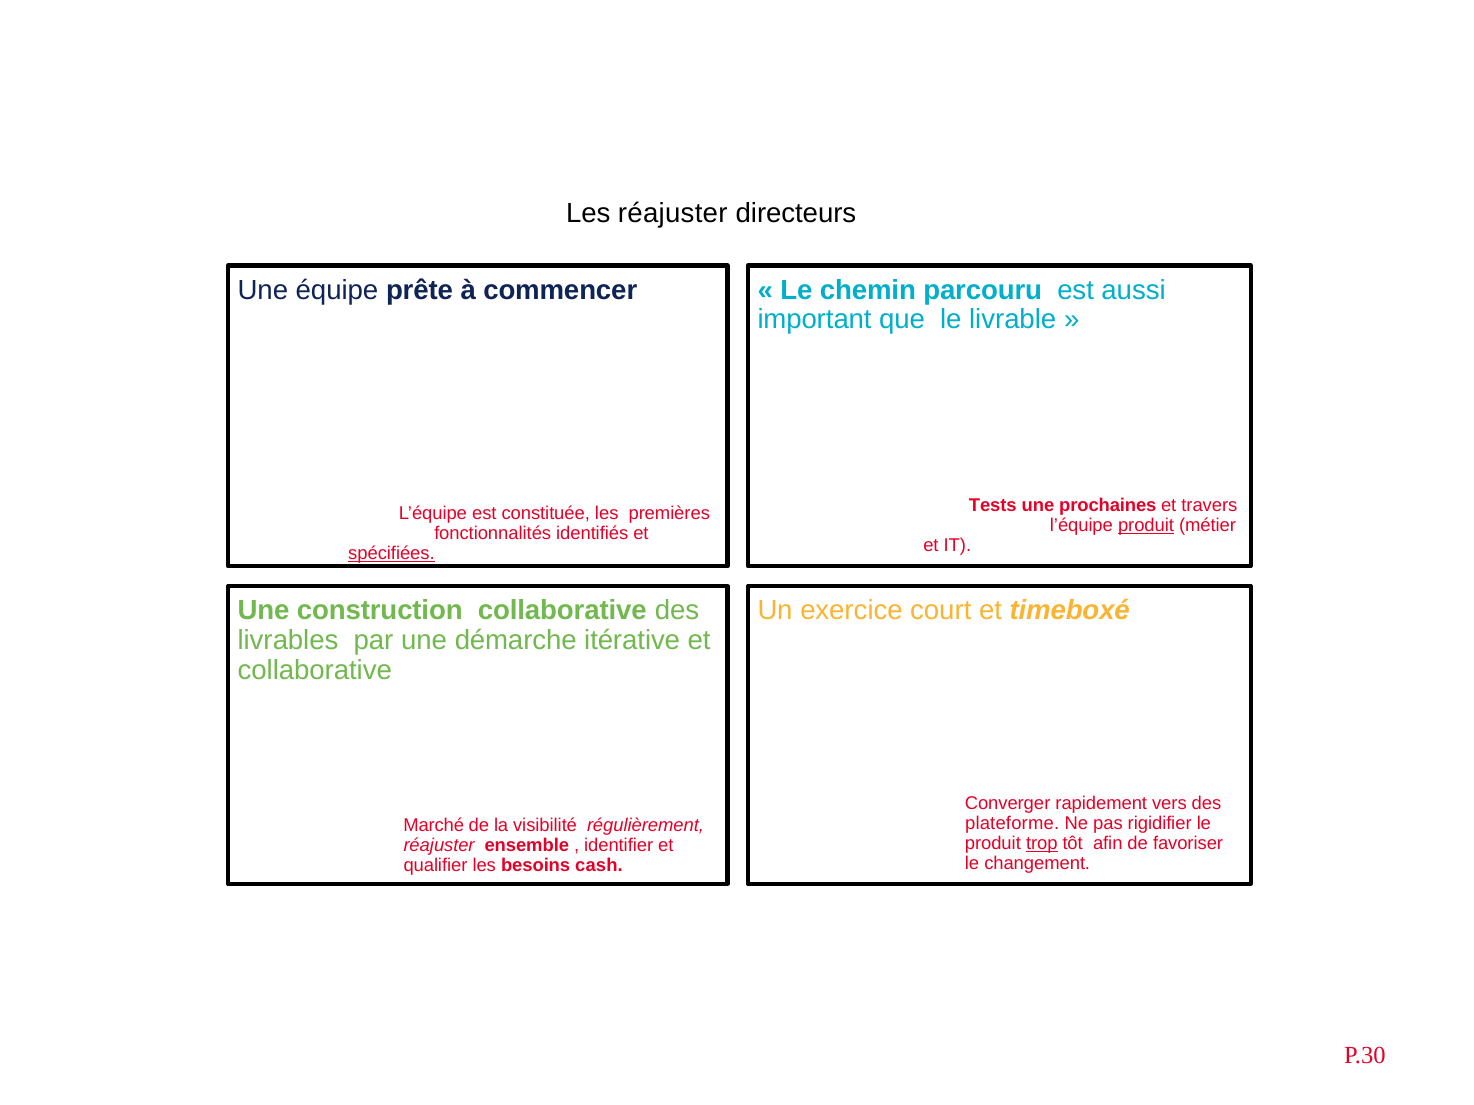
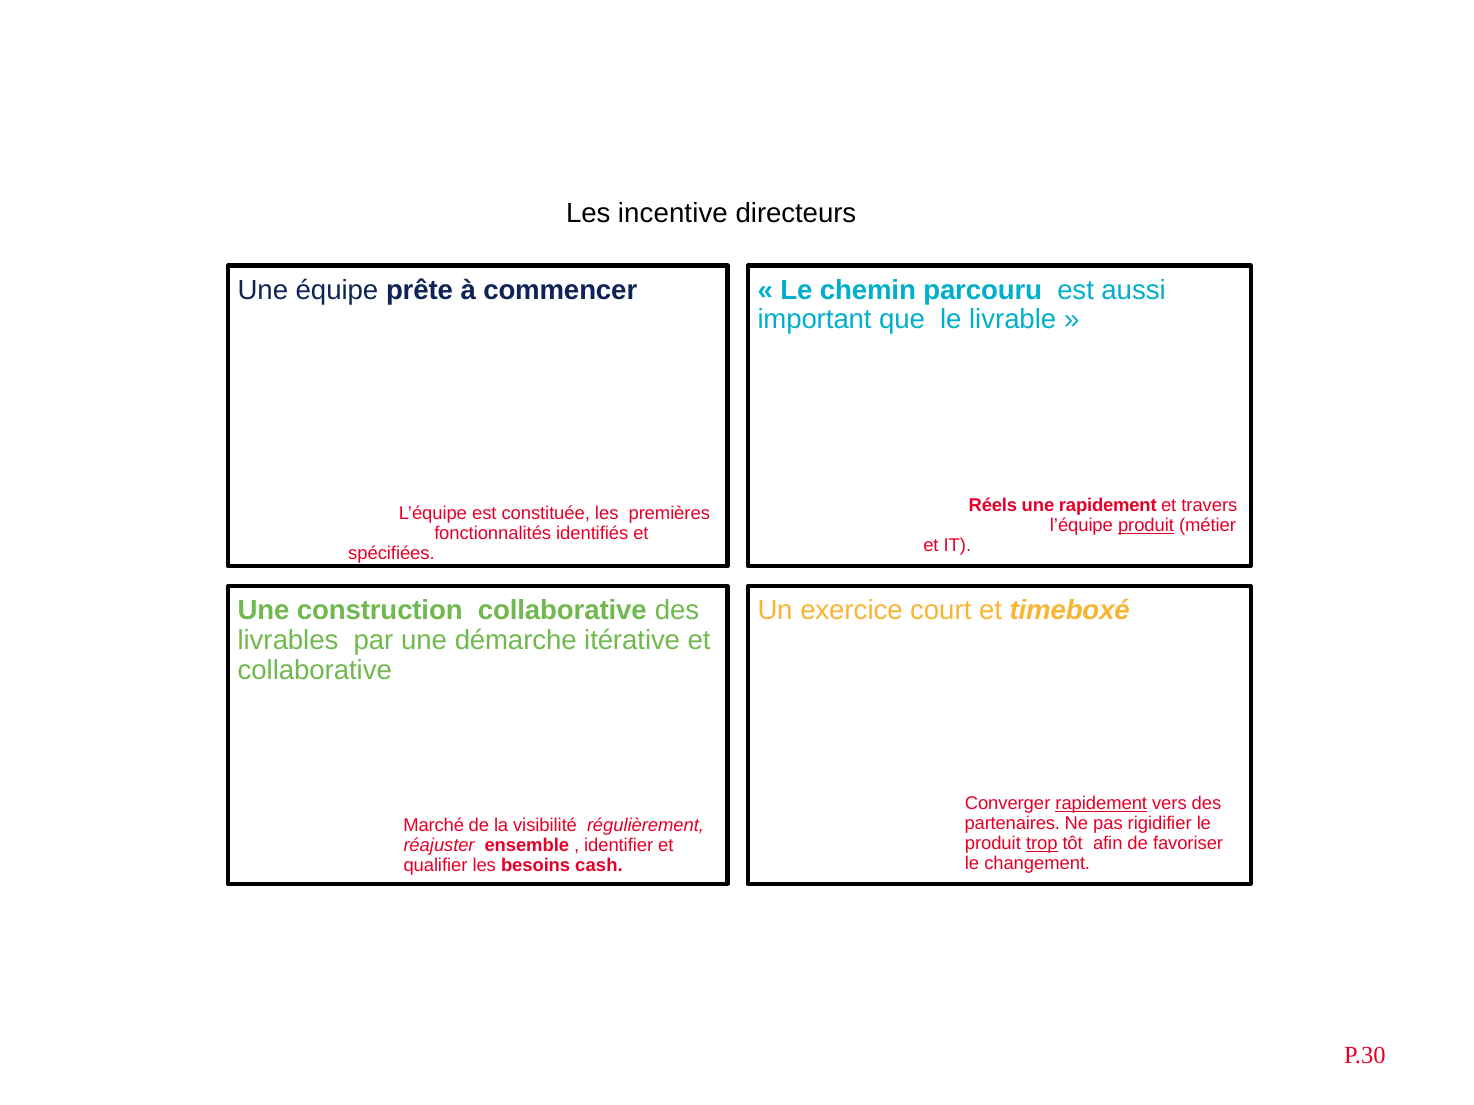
Les réajuster: réajuster -> incentive
Tests: Tests -> Réels
une prochaines: prochaines -> rapidement
spécifiées underline: present -> none
rapidement at (1101, 804) underline: none -> present
plateforme: plateforme -> partenaires
